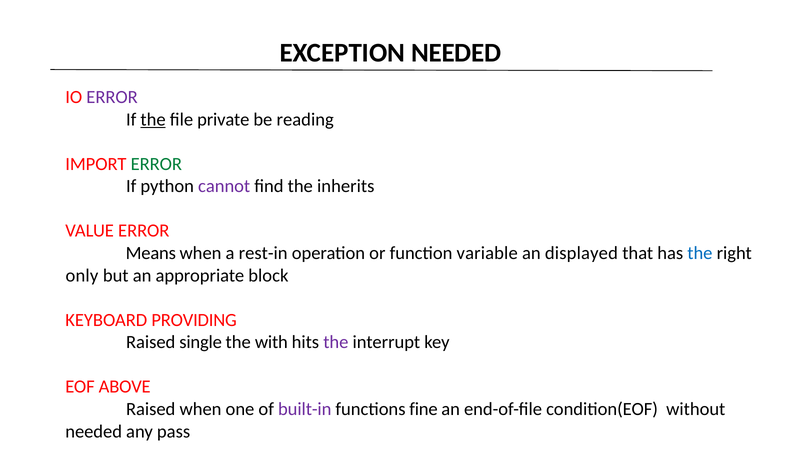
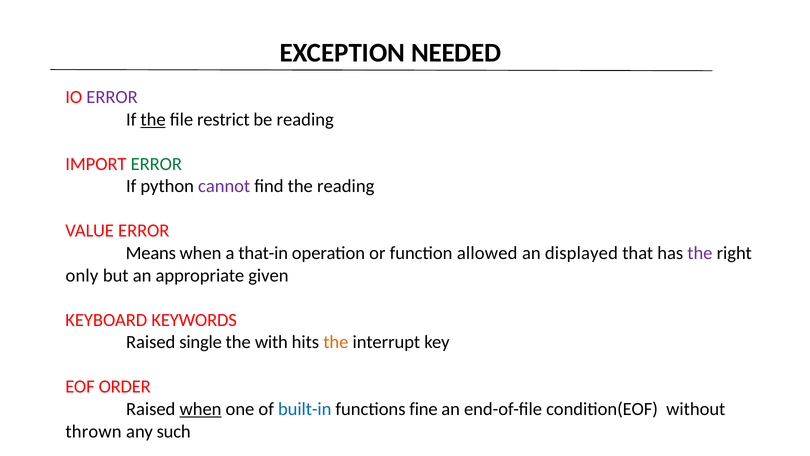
private: private -> restrict
the inherits: inherits -> reading
rest-in: rest-in -> that-in
variable: variable -> allowed
the at (700, 253) colour: blue -> purple
block: block -> given
PROVIDING: PROVIDING -> KEYWORDS
the at (336, 342) colour: purple -> orange
ABOVE: ABOVE -> ORDER
when at (201, 409) underline: none -> present
built-in colour: purple -> blue
needed at (94, 431): needed -> thrown
pass: pass -> such
